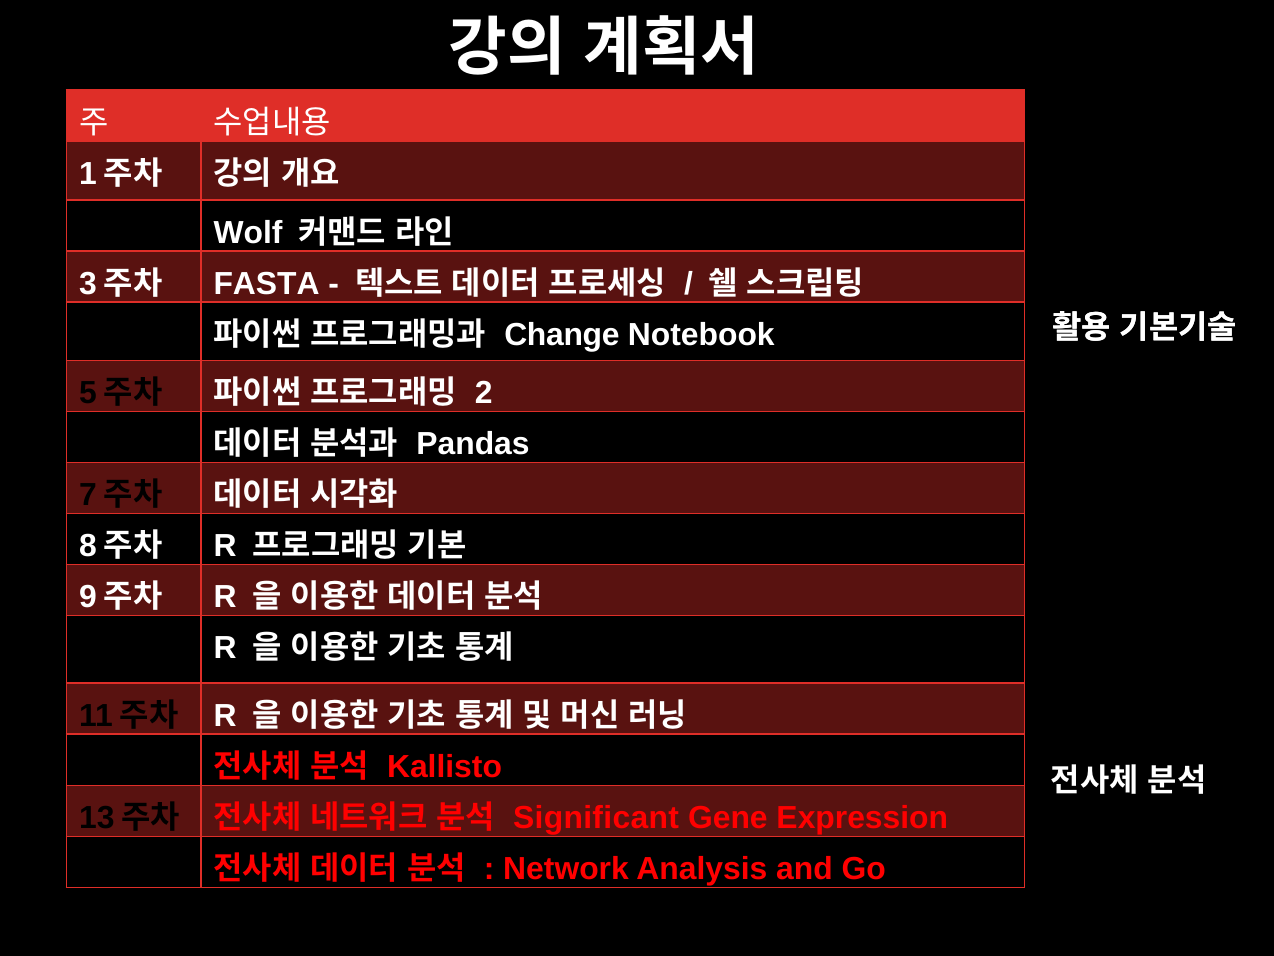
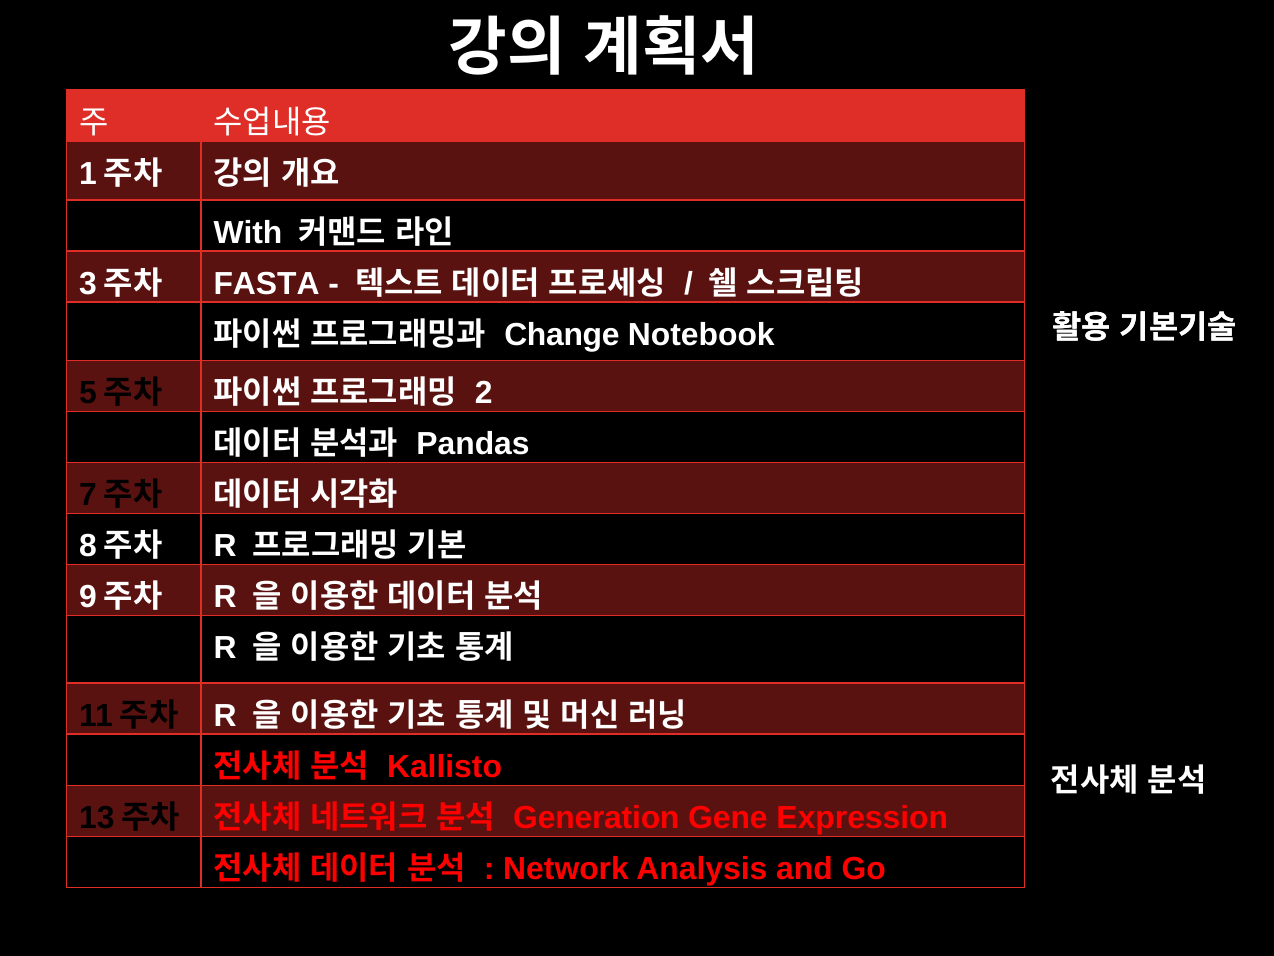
Wolf: Wolf -> With
Significant: Significant -> Generation
